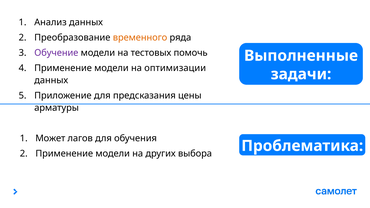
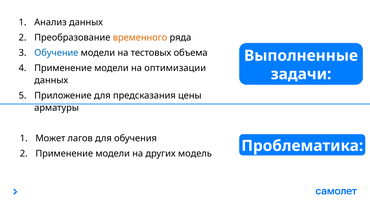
Обучение colour: purple -> blue
помочь: помочь -> объема
выбора: выбора -> модель
